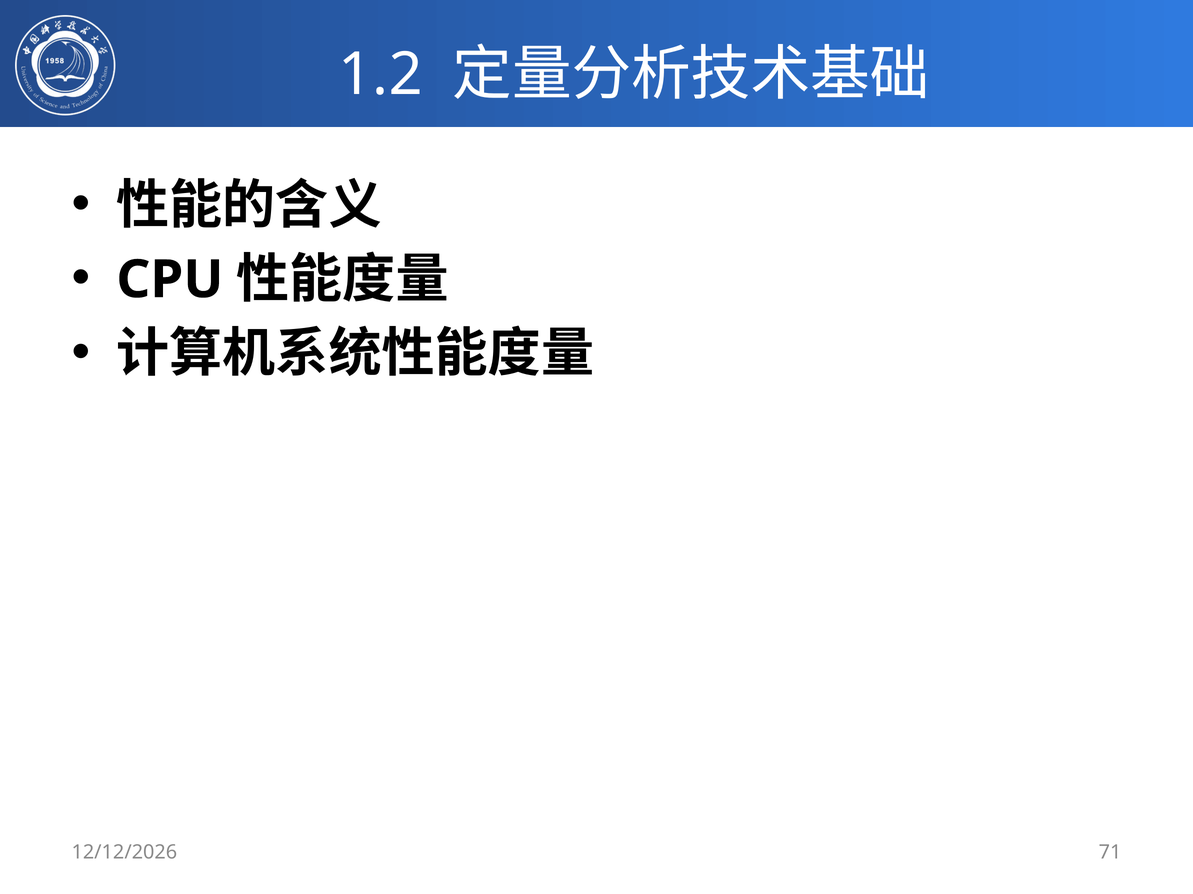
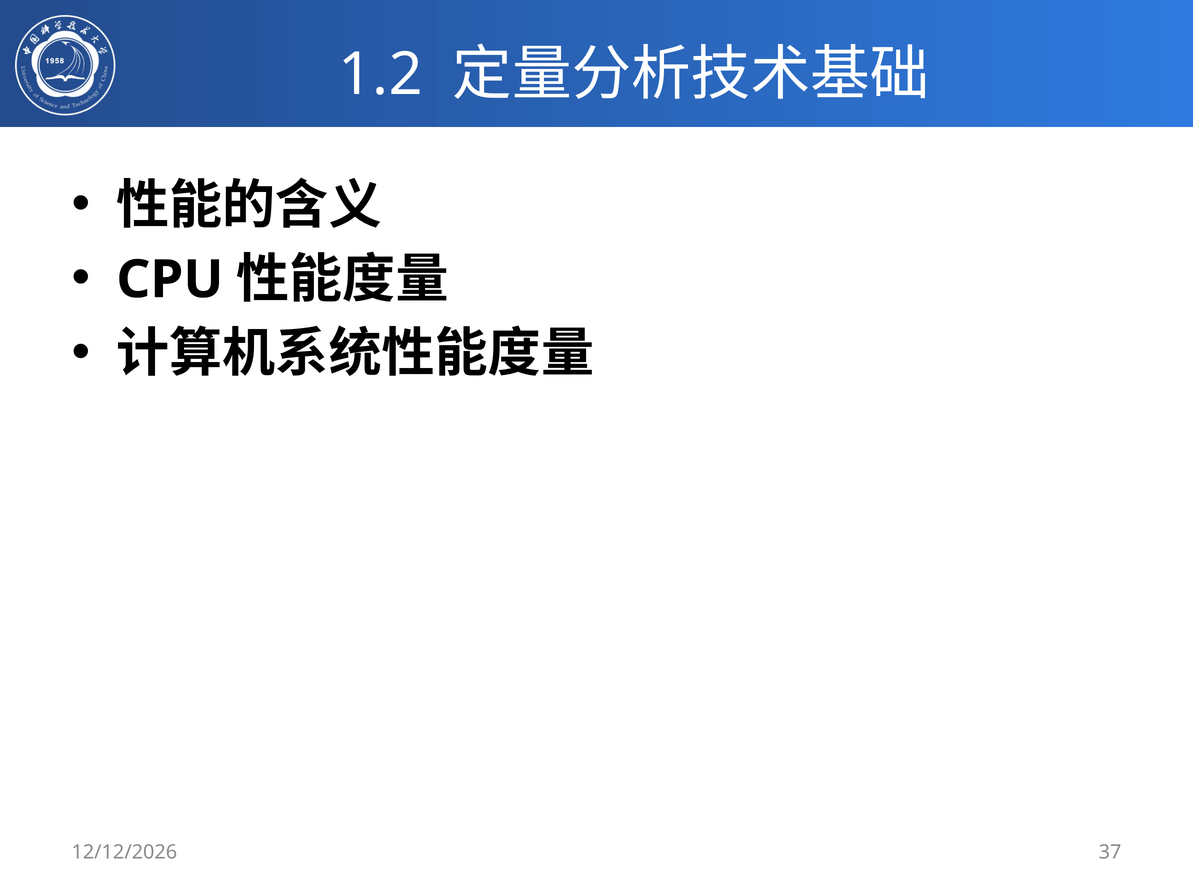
71: 71 -> 37
